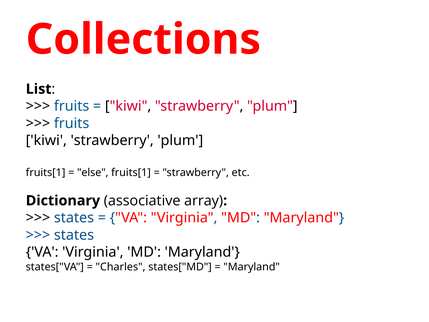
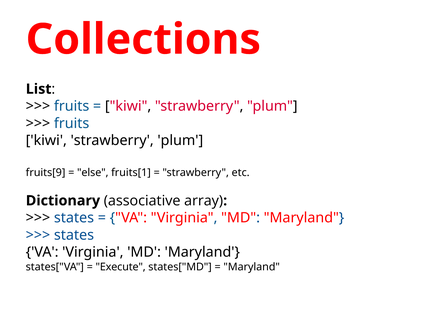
fruits[1 at (46, 172): fruits[1 -> fruits[9
Charles: Charles -> Execute
